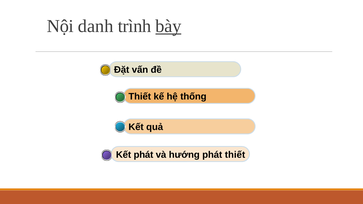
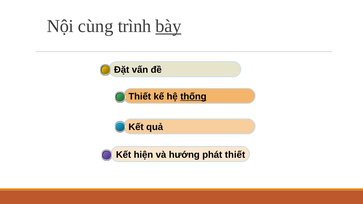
danh: danh -> cùng
thống underline: none -> present
Kết phát: phát -> hiện
